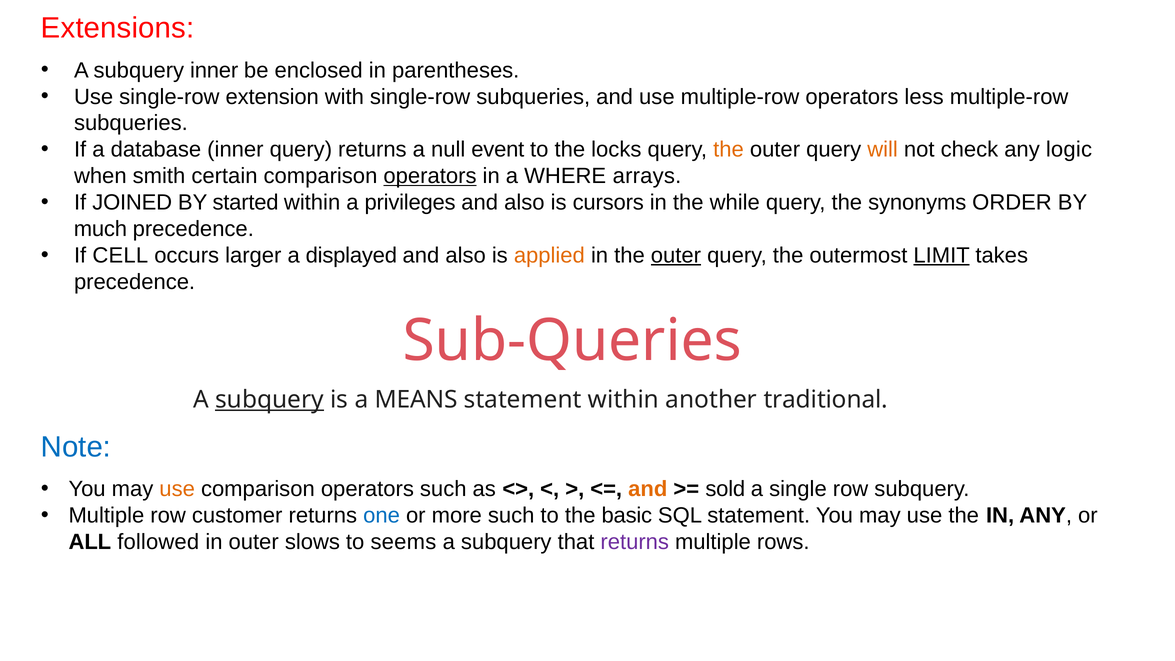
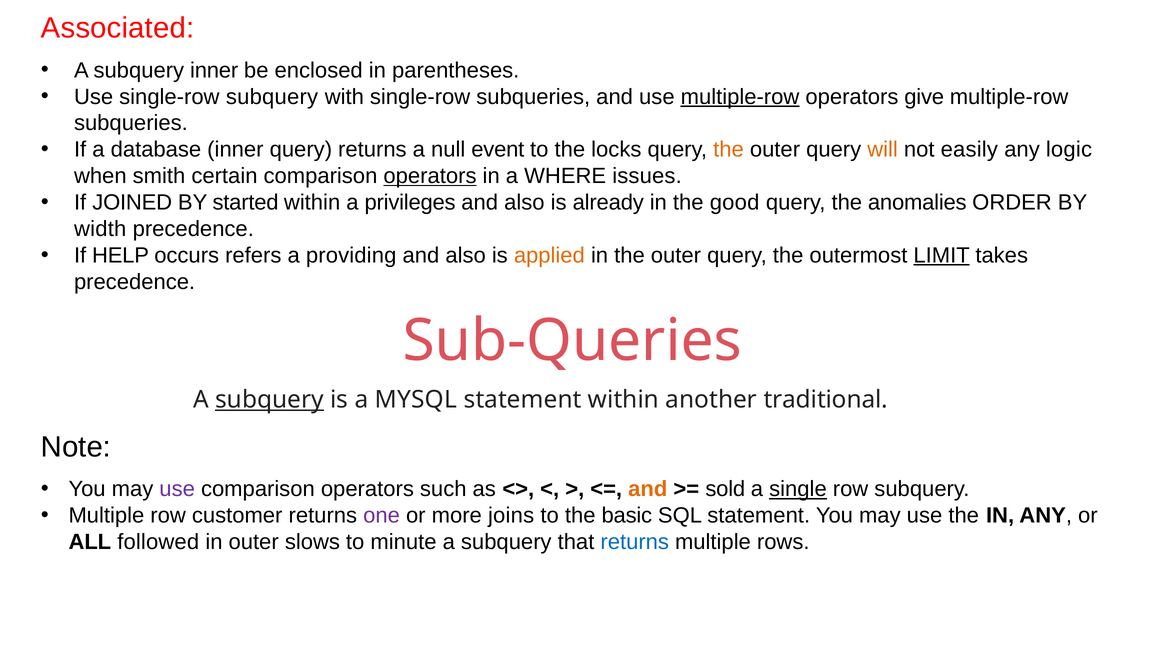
Extensions: Extensions -> Associated
single-row extension: extension -> subquery
multiple-row at (740, 97) underline: none -> present
less: less -> give
check: check -> easily
arrays: arrays -> issues
cursors: cursors -> already
while: while -> good
synonyms: synonyms -> anomalies
much: much -> width
CELL: CELL -> HELP
larger: larger -> refers
displayed: displayed -> providing
outer at (676, 255) underline: present -> none
MEANS: MEANS -> MYSQL
Note colour: blue -> black
use at (177, 489) colour: orange -> purple
single underline: none -> present
one colour: blue -> purple
more such: such -> joins
seems: seems -> minute
returns at (635, 542) colour: purple -> blue
